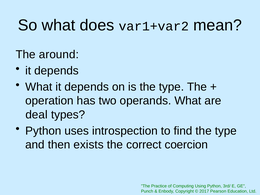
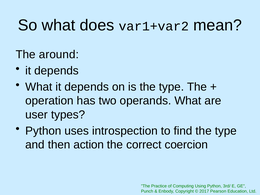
deal: deal -> user
exists: exists -> action
